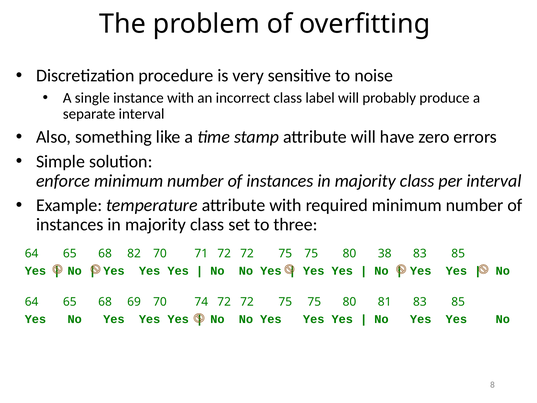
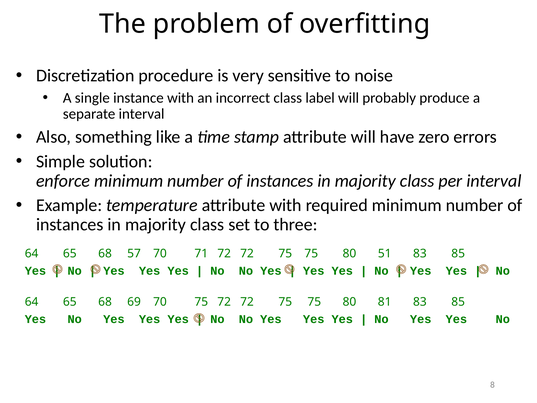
82: 82 -> 57
38: 38 -> 51
70 74: 74 -> 75
